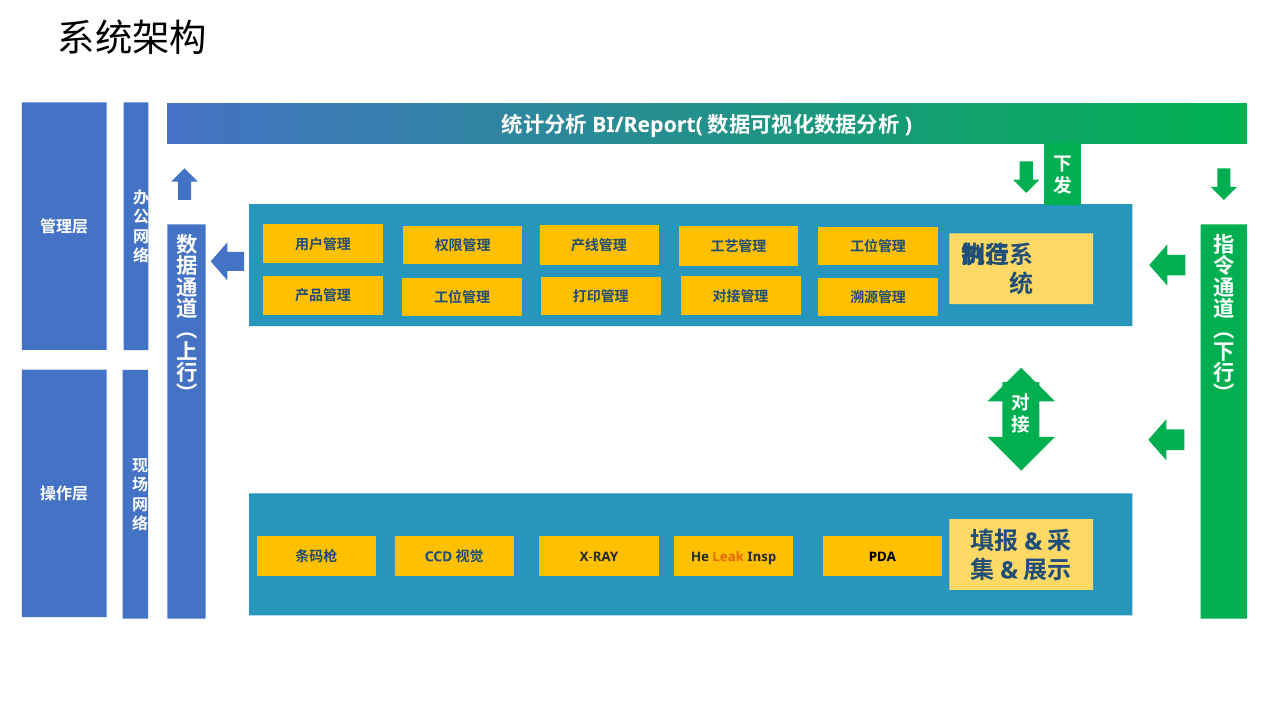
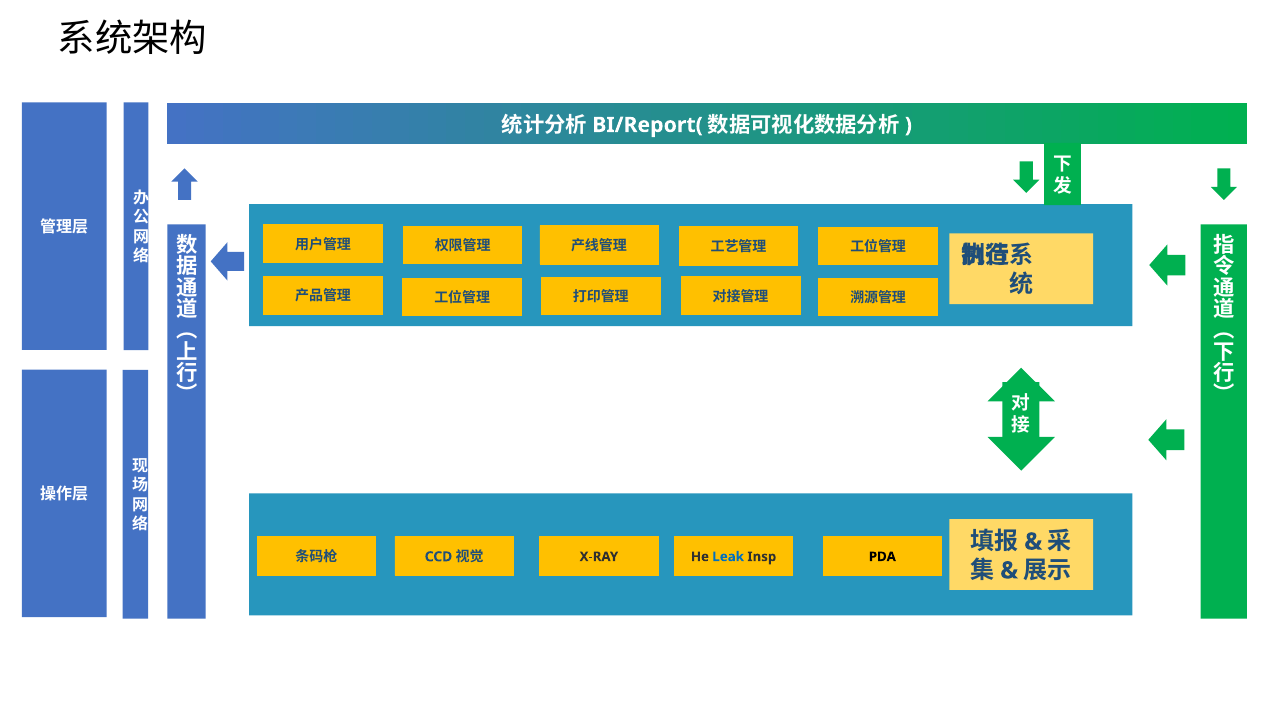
Leak colour: orange -> blue
